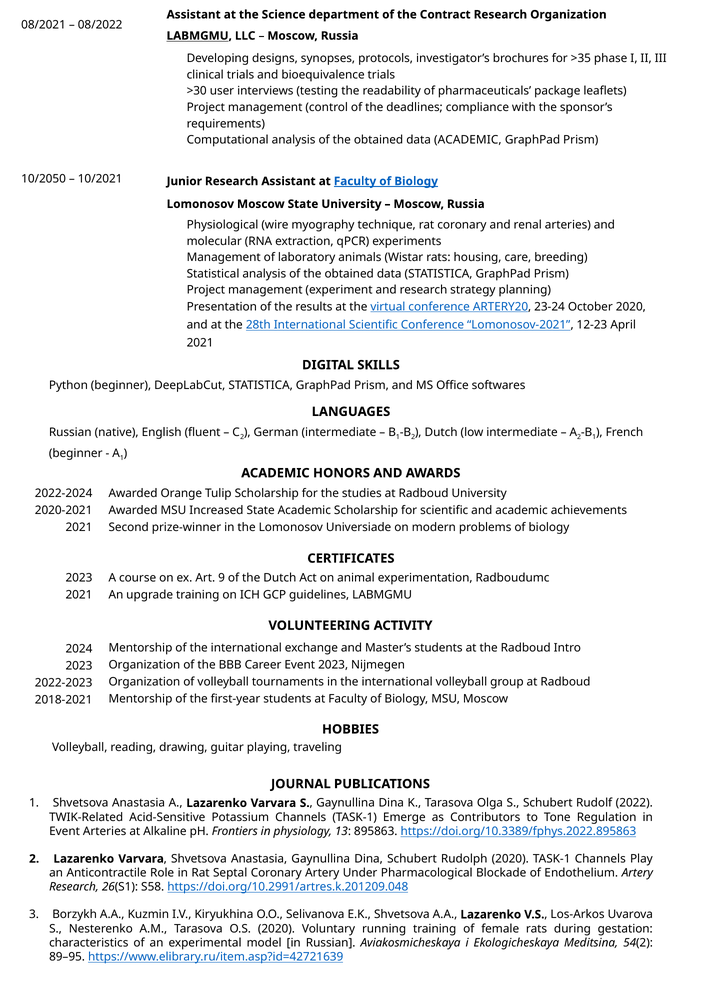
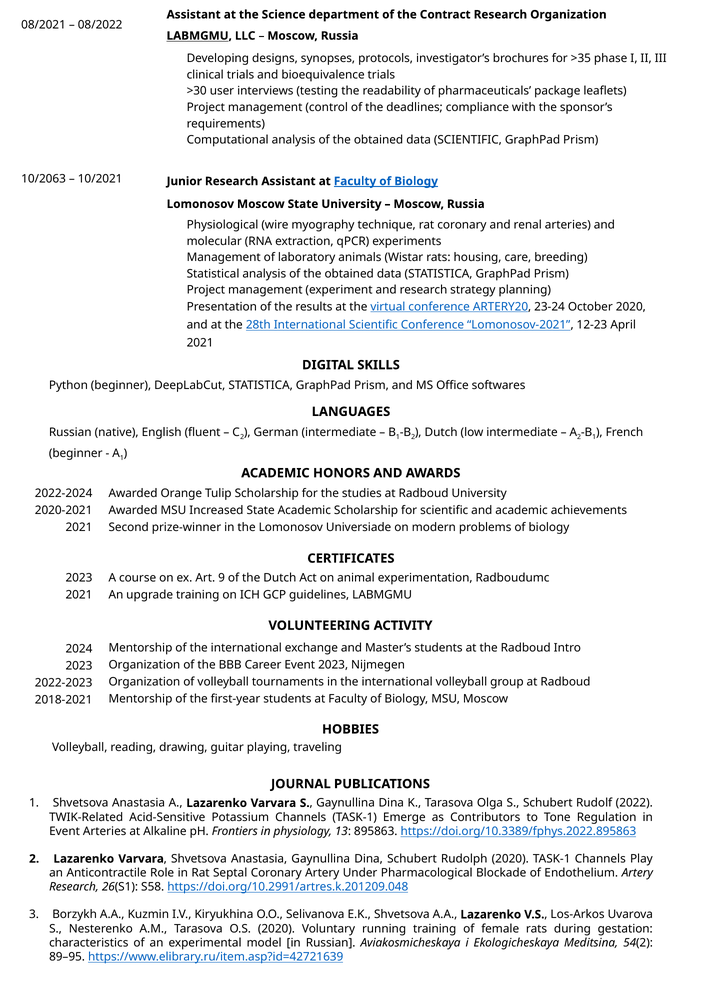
data ACADEMIC: ACADEMIC -> SCIENTIFIC
10/2050: 10/2050 -> 10/2063
